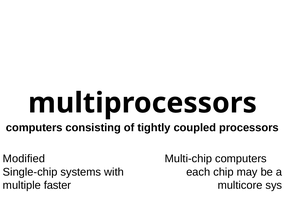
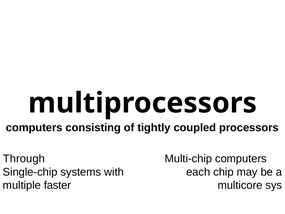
Modified: Modified -> Through
